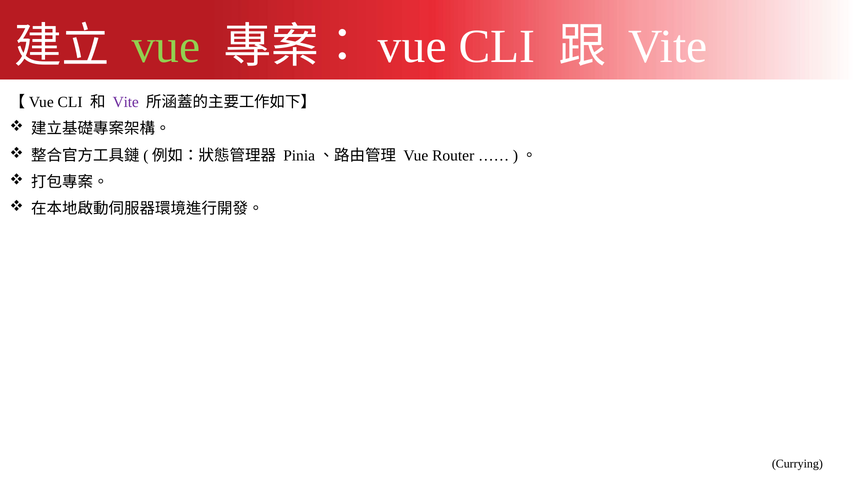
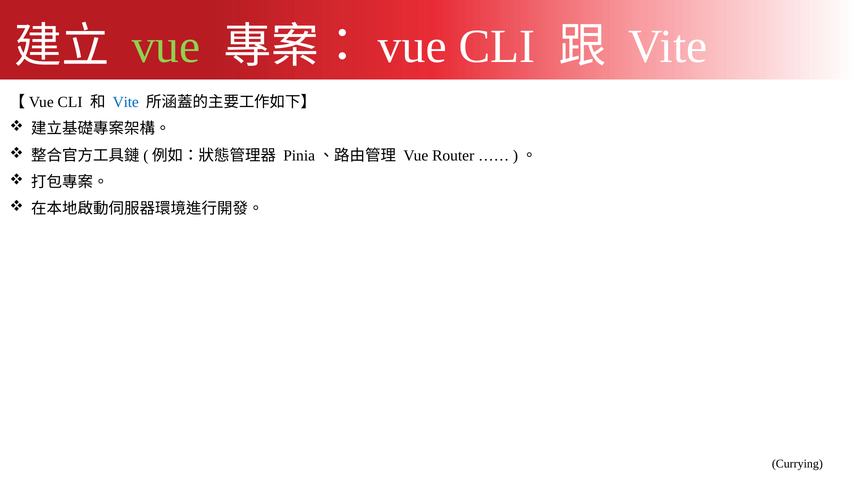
Vite at (126, 102) colour: purple -> blue
